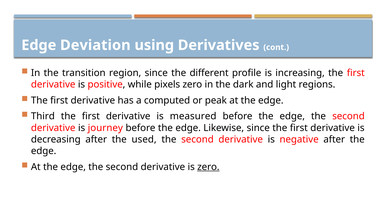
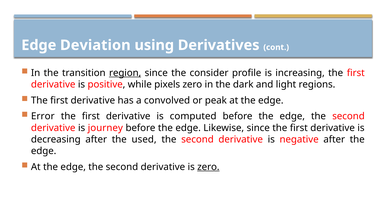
region underline: none -> present
different: different -> consider
computed: computed -> convolved
Third: Third -> Error
measured: measured -> computed
